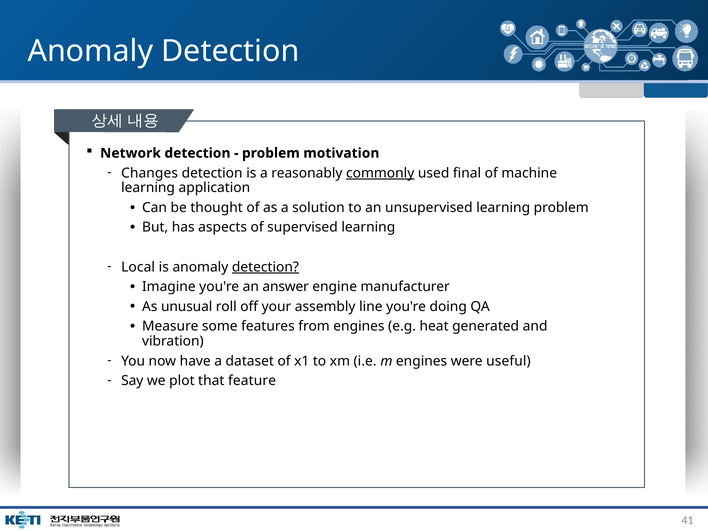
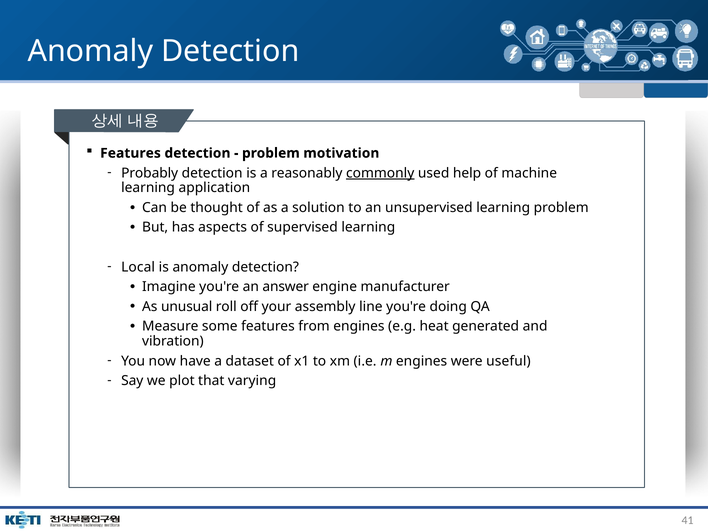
Network at (130, 153): Network -> Features
Changes: Changes -> Probably
final: final -> help
detection at (265, 267) underline: present -> none
feature: feature -> varying
